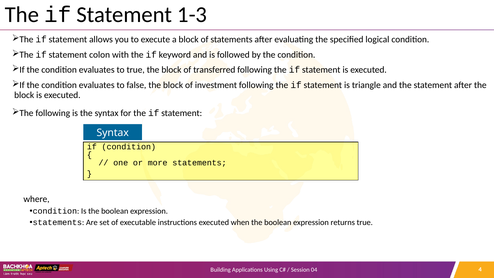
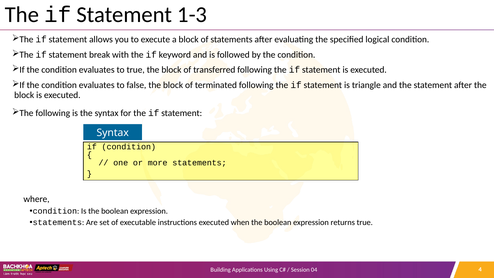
colon: colon -> break
investment: investment -> terminated
